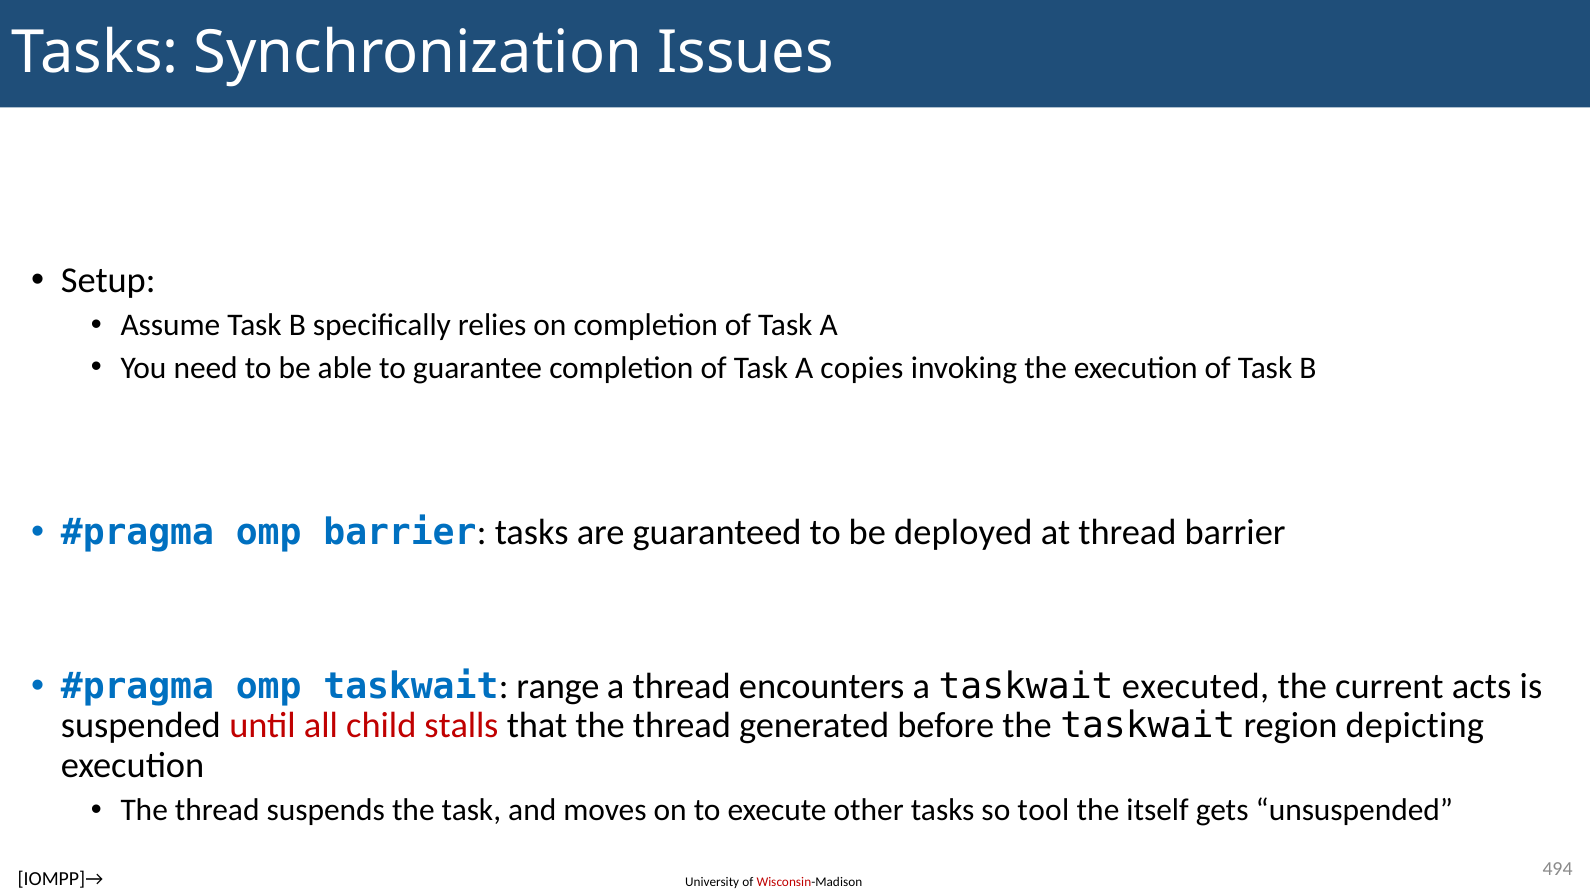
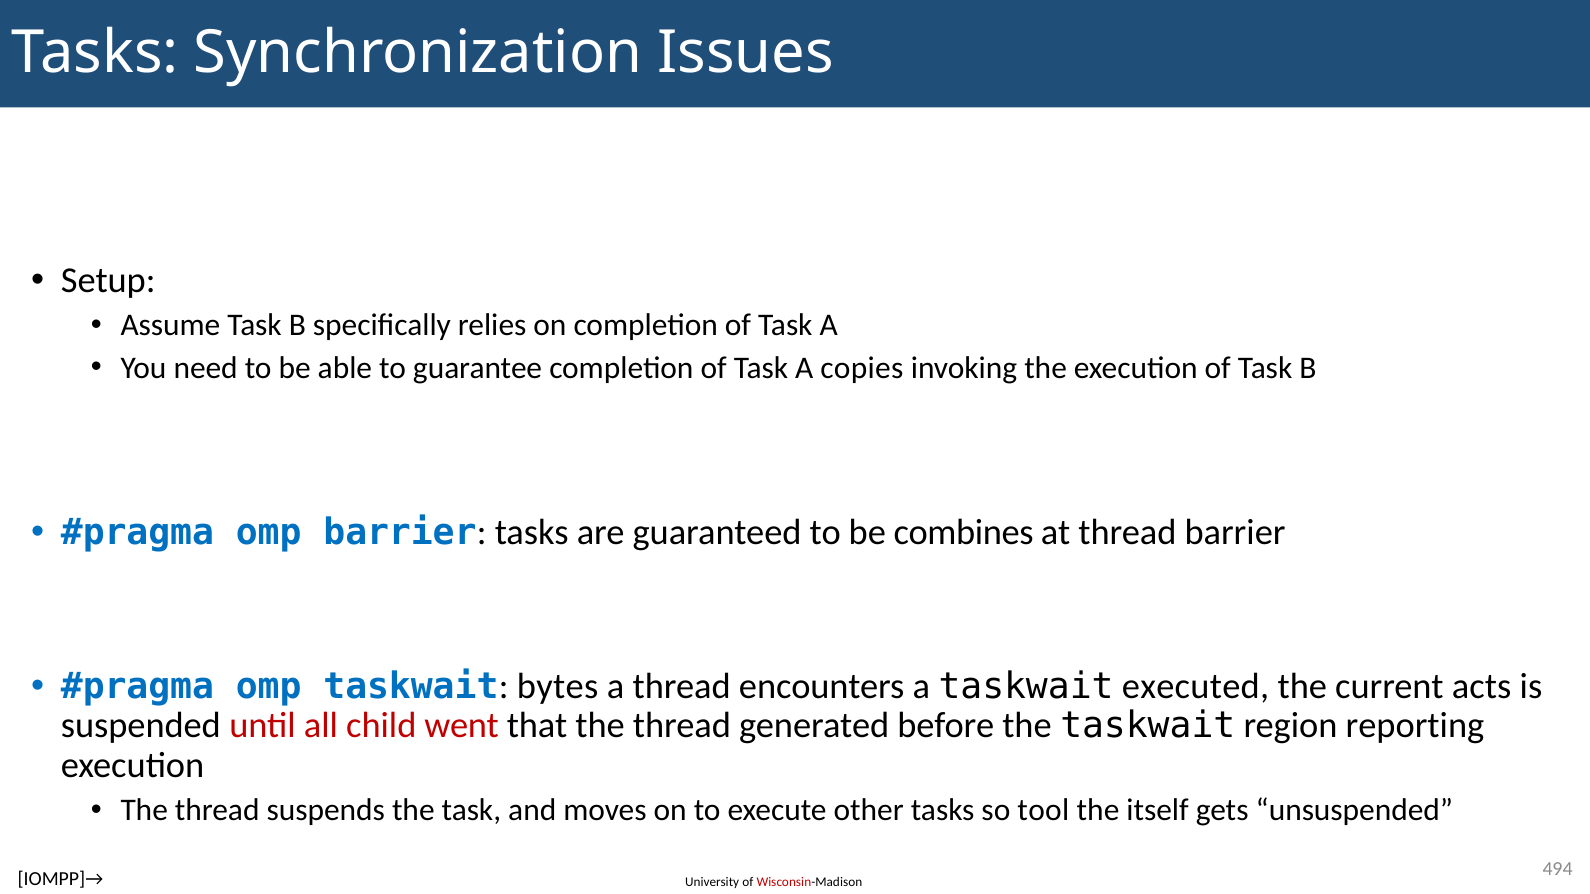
deployed: deployed -> combines
range: range -> bytes
stalls: stalls -> went
depicting: depicting -> reporting
